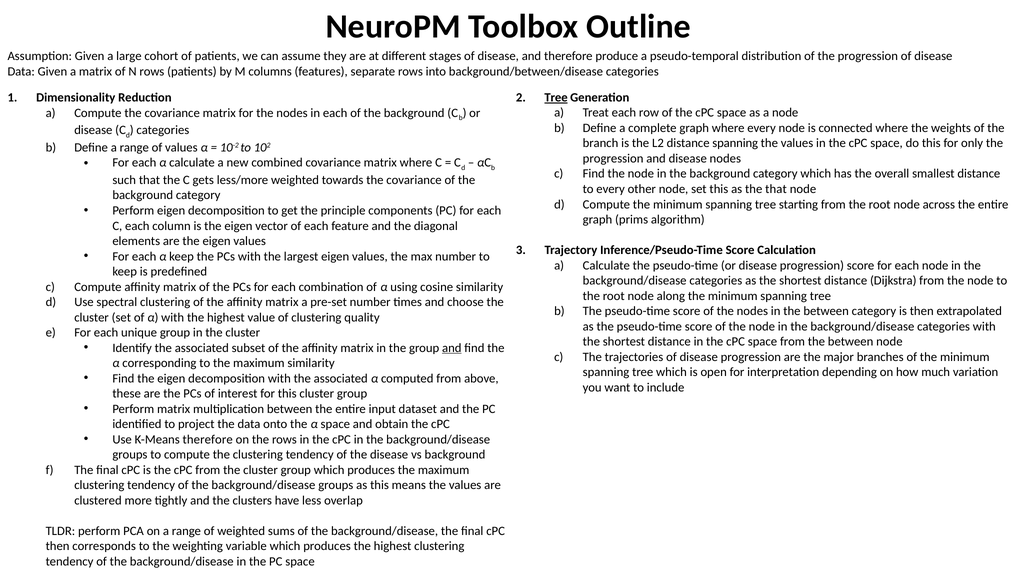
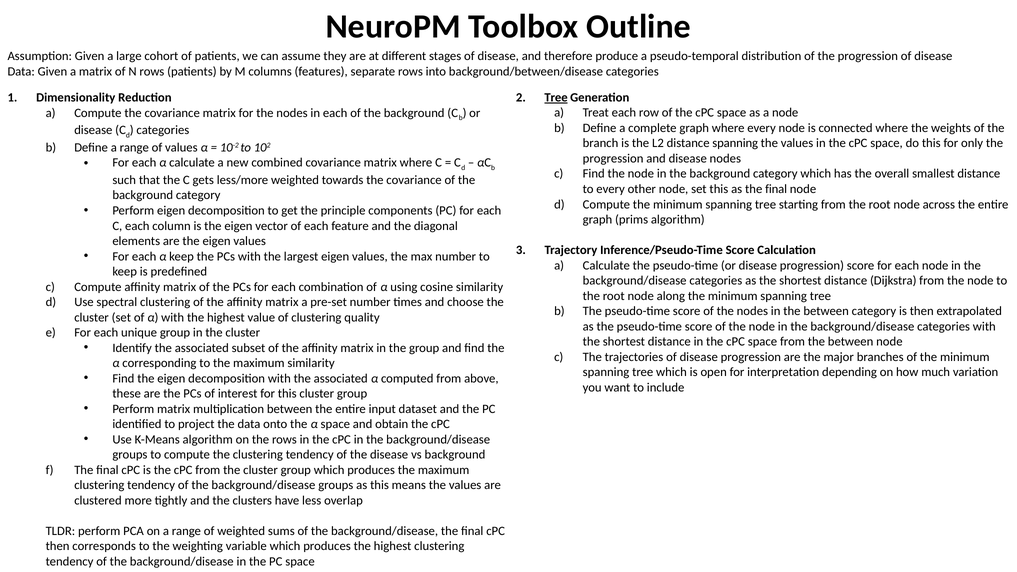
as the that: that -> final
and at (452, 348) underline: present -> none
K-Means therefore: therefore -> algorithm
